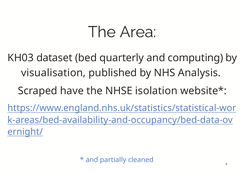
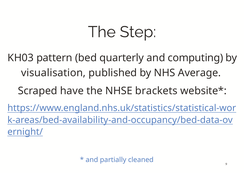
Area: Area -> Step
dataset: dataset -> pattern
Analysis: Analysis -> Average
isolation: isolation -> brackets
